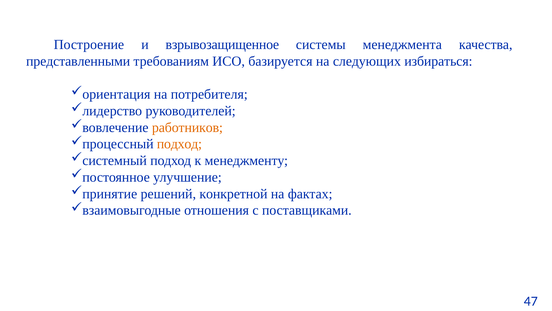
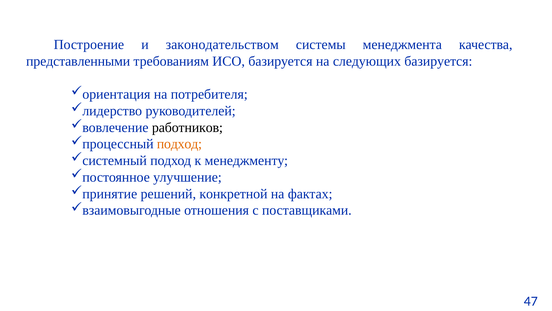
взрывозащищенное: взрывозащищенное -> законодательством
следующих избираться: избираться -> базируется
работников colour: orange -> black
